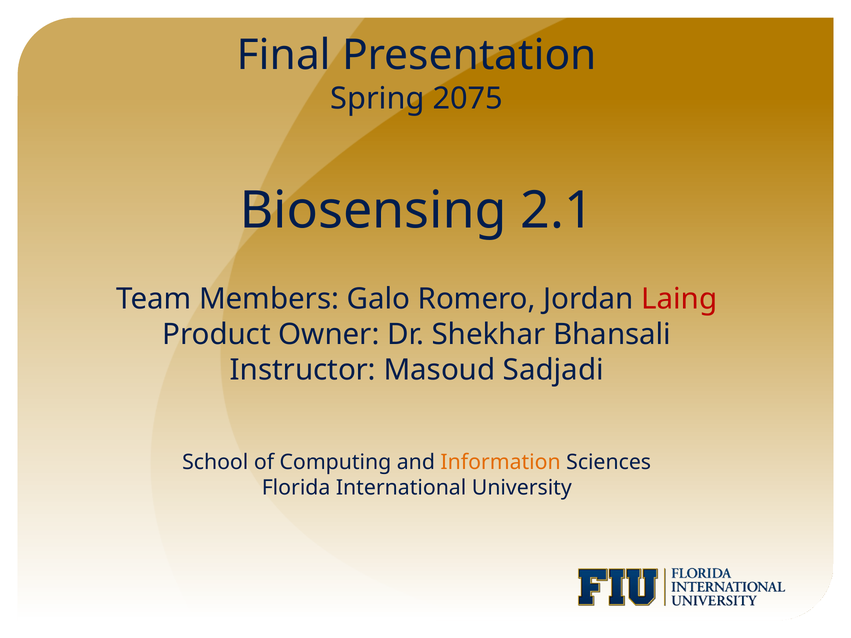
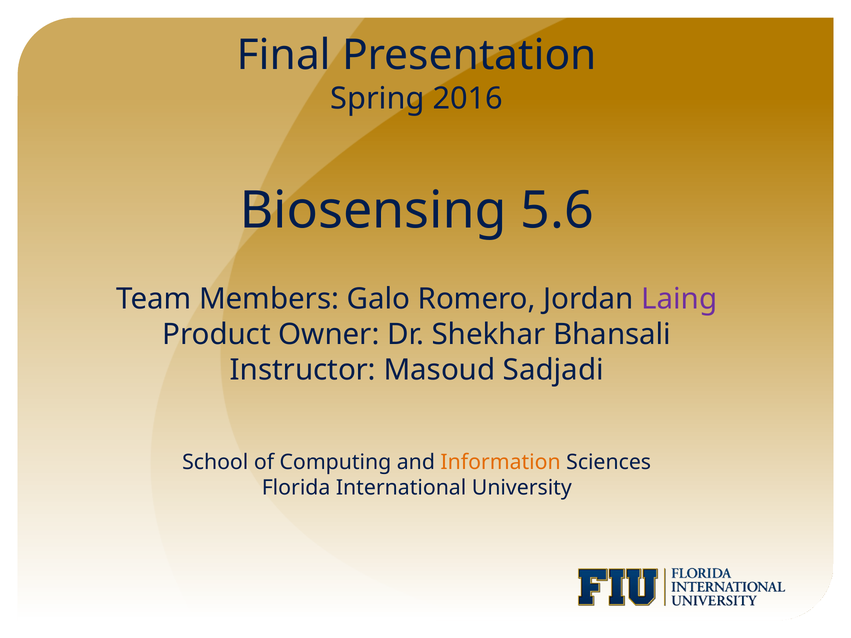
2075: 2075 -> 2016
2.1: 2.1 -> 5.6
Laing colour: red -> purple
